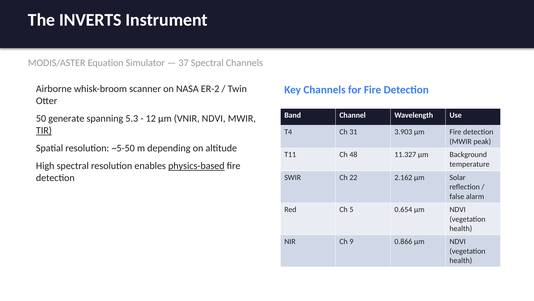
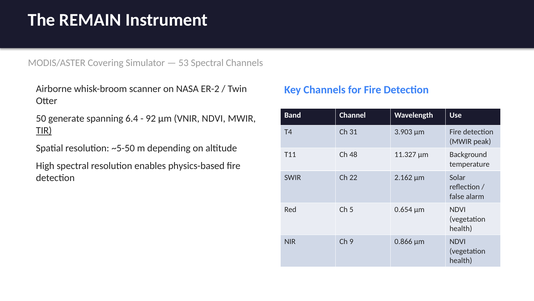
INVERTS: INVERTS -> REMAIN
Equation: Equation -> Covering
37: 37 -> 53
5.3: 5.3 -> 6.4
12: 12 -> 92
physics-based underline: present -> none
